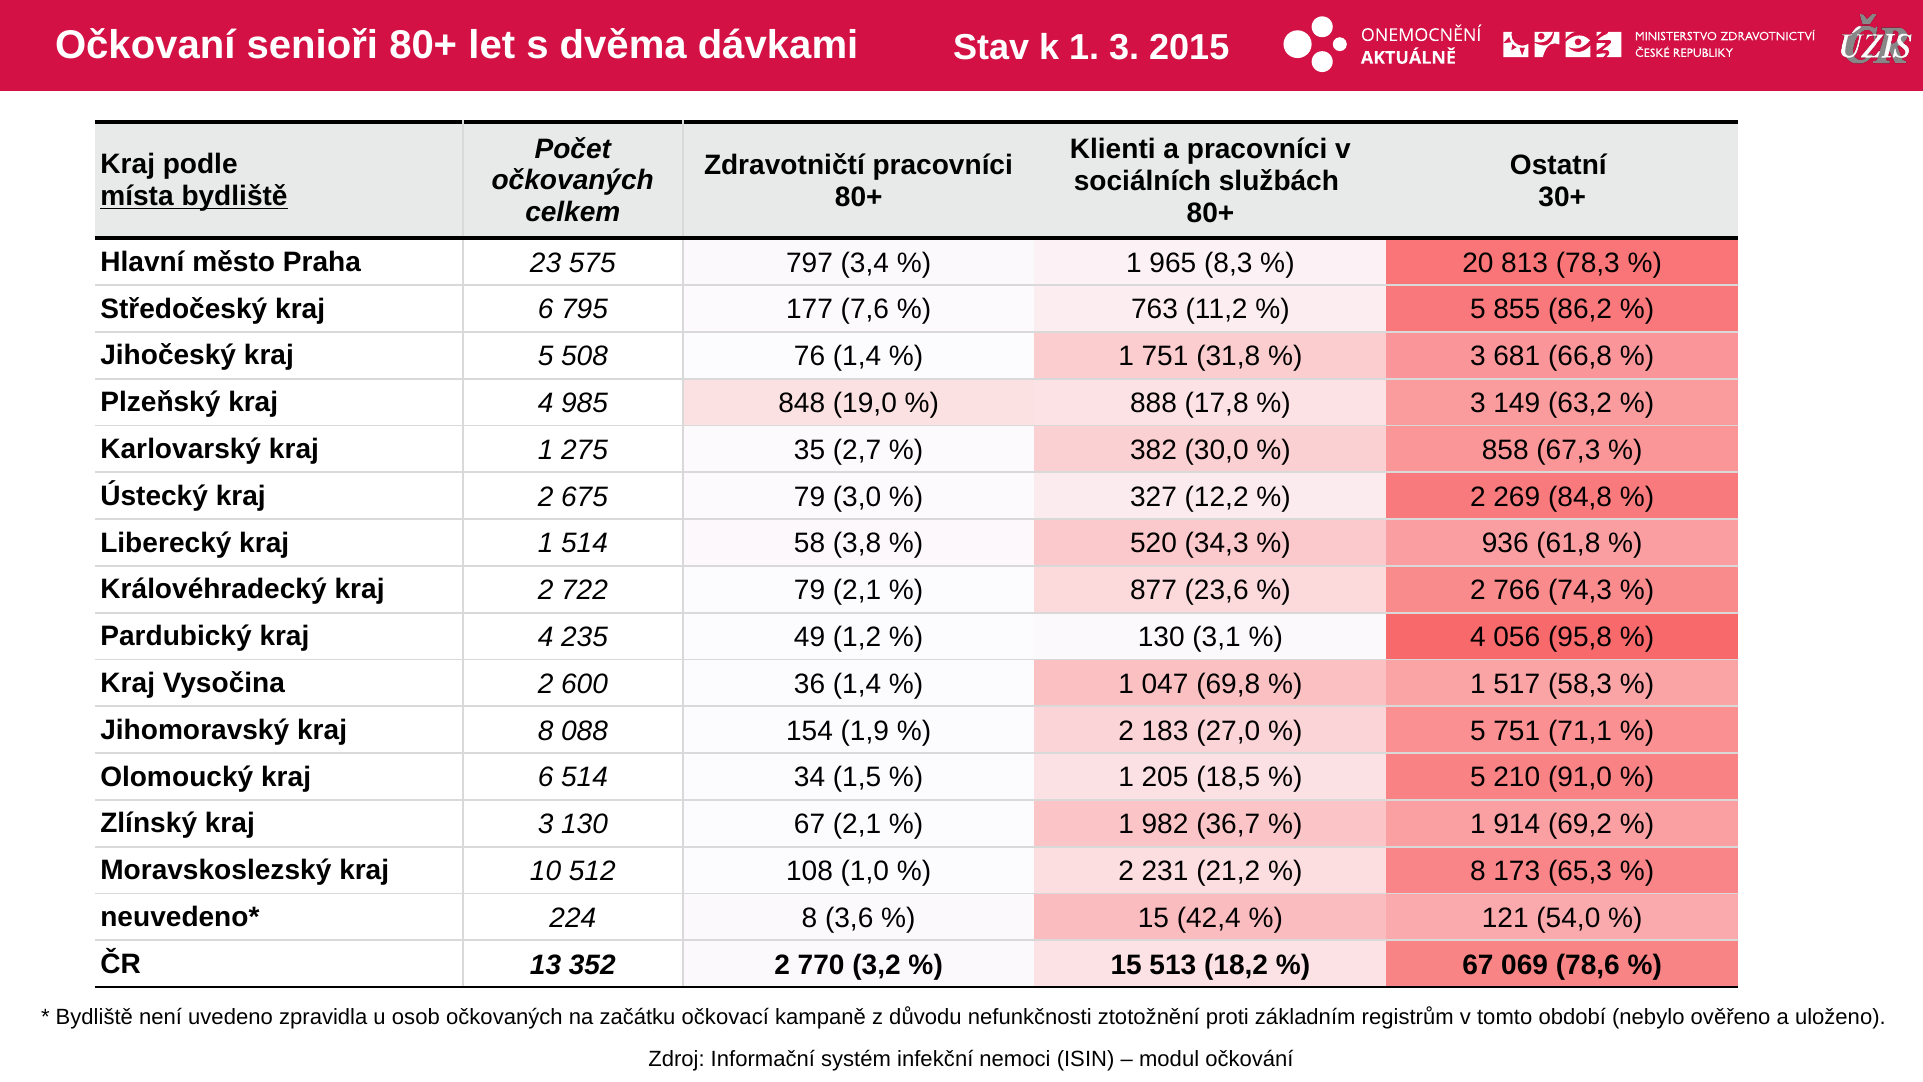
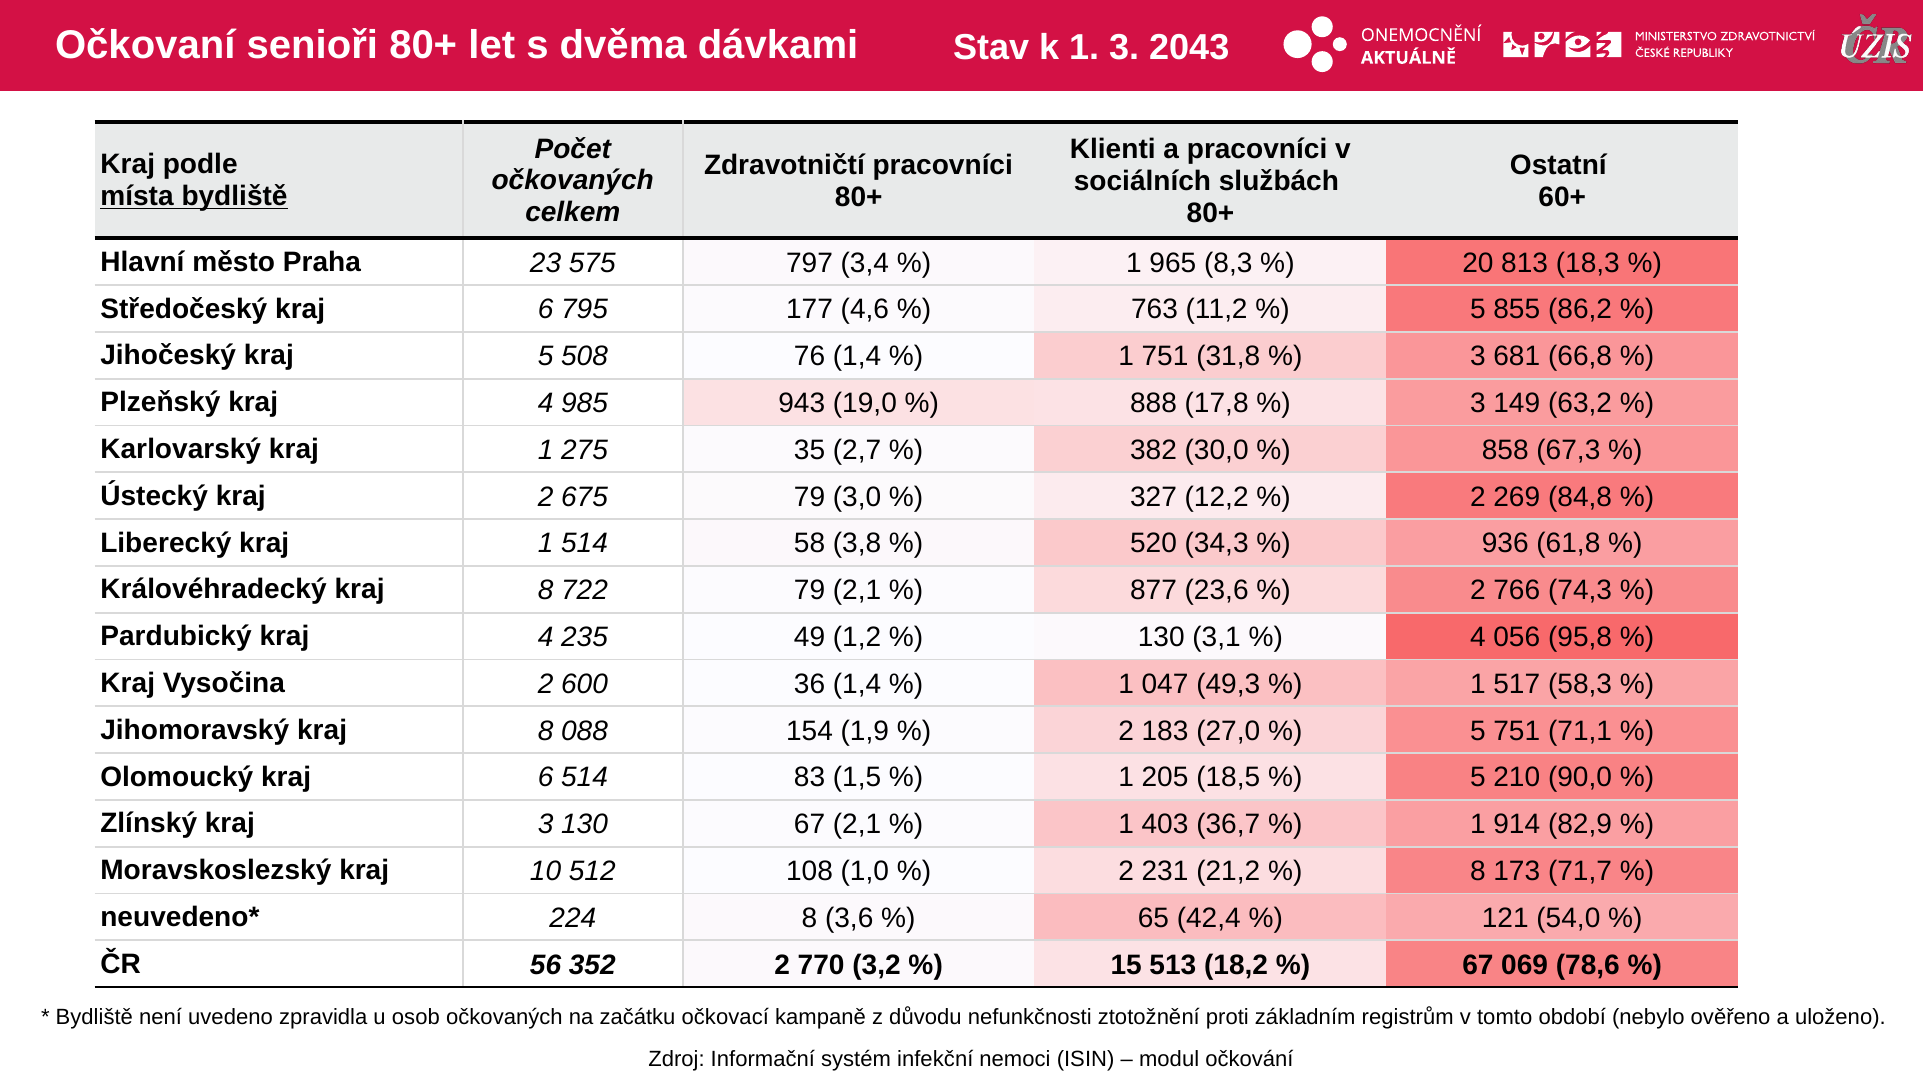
2015: 2015 -> 2043
30+: 30+ -> 60+
78,3: 78,3 -> 18,3
7,6: 7,6 -> 4,6
848: 848 -> 943
Královéhradecký kraj 2: 2 -> 8
69,8: 69,8 -> 49,3
34: 34 -> 83
91,0: 91,0 -> 90,0
982: 982 -> 403
69,2: 69,2 -> 82,9
65,3: 65,3 -> 71,7
15 at (1153, 918): 15 -> 65
13: 13 -> 56
